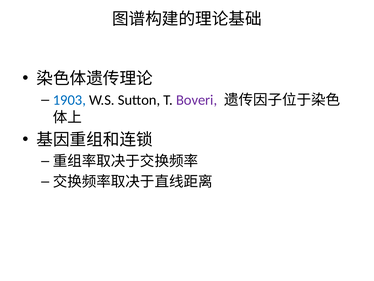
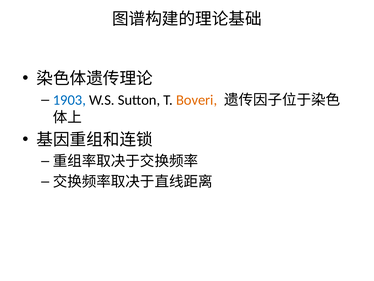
Boveri colour: purple -> orange
